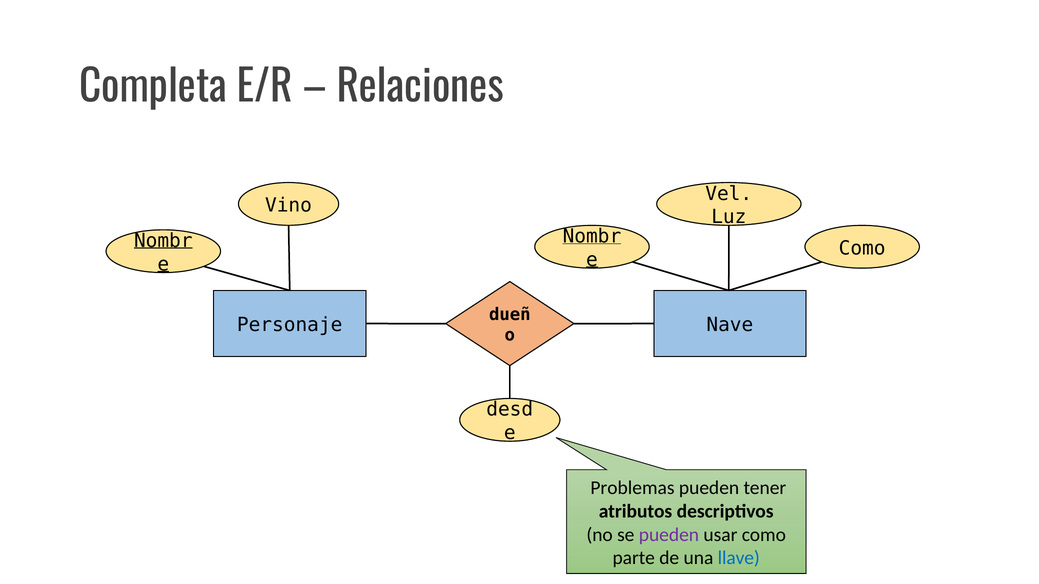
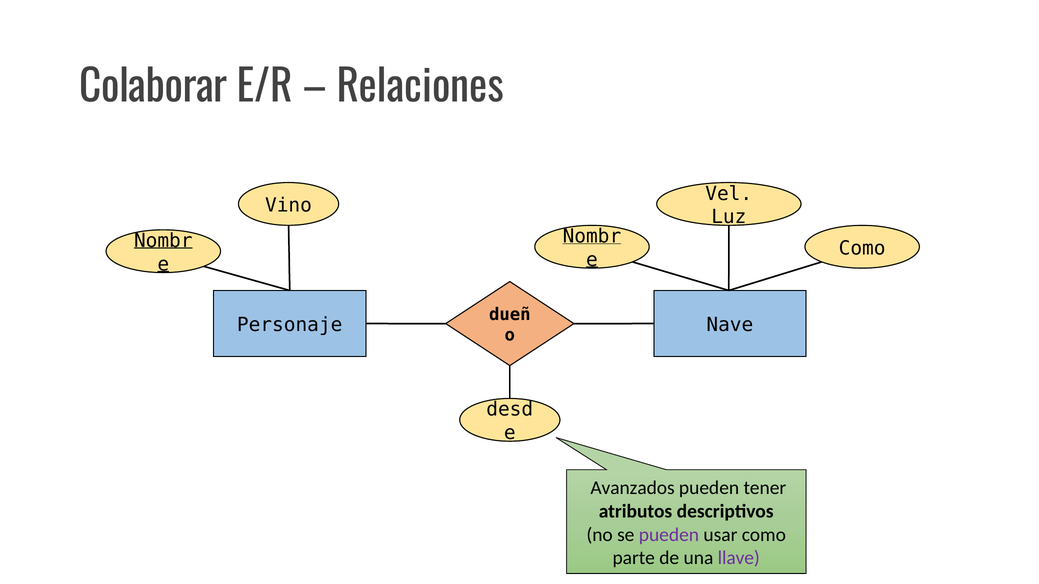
Completa: Completa -> Colaborar
Problemas: Problemas -> Avanzados
llave colour: blue -> purple
